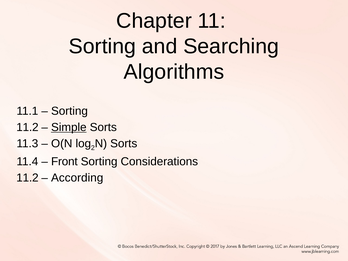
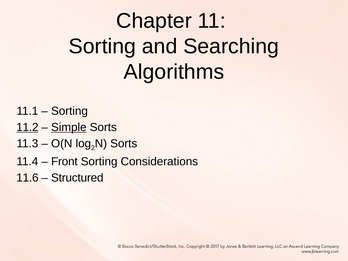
11.2 at (27, 127) underline: none -> present
11.2 at (27, 178): 11.2 -> 11.6
According: According -> Structured
